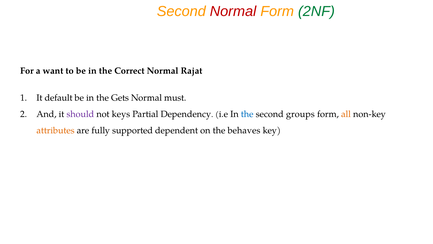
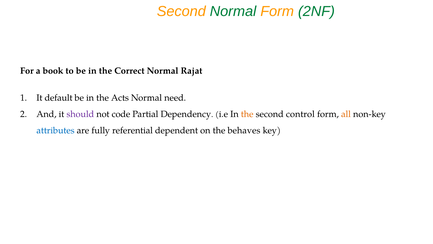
Normal at (233, 11) colour: red -> green
want: want -> book
Gets: Gets -> Acts
must: must -> need
keys: keys -> code
the at (247, 114) colour: blue -> orange
groups: groups -> control
attributes colour: orange -> blue
supported: supported -> referential
